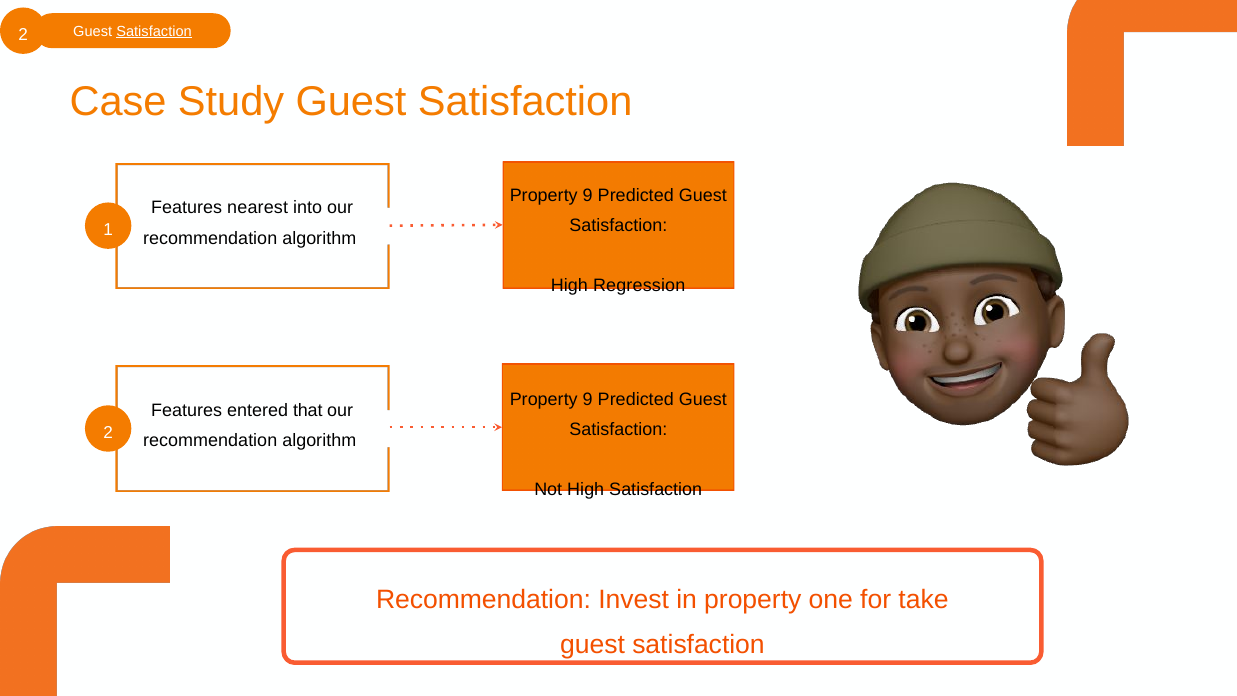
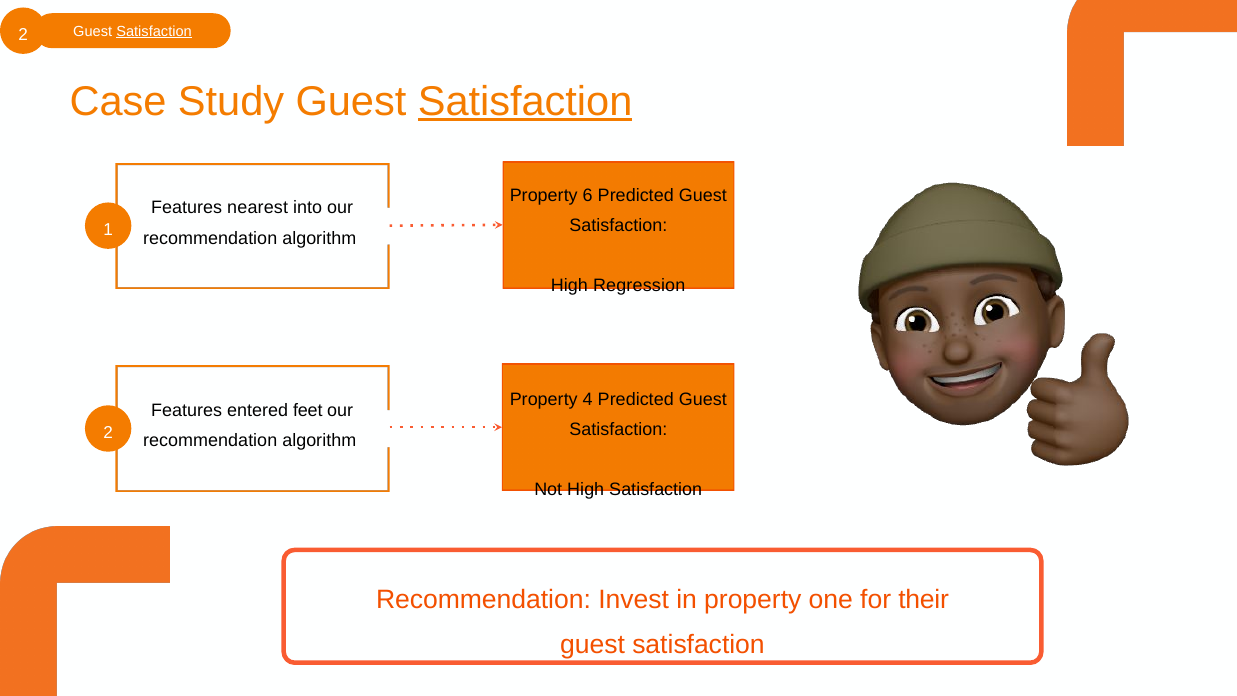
Satisfaction at (525, 102) underline: none -> present
9 at (588, 195): 9 -> 6
9 at (588, 399): 9 -> 4
that: that -> feet
take: take -> their
